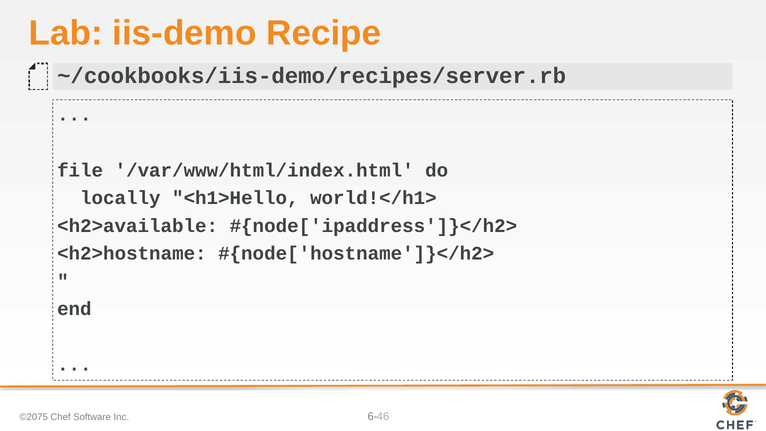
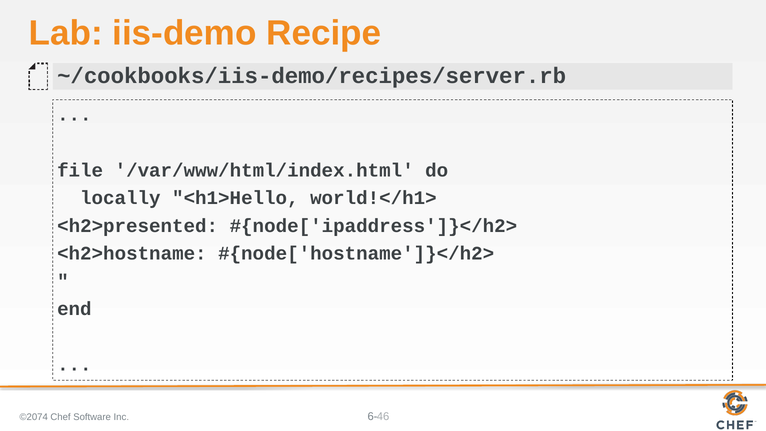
<h2>available: <h2>available -> <h2>presented
©2075: ©2075 -> ©2074
